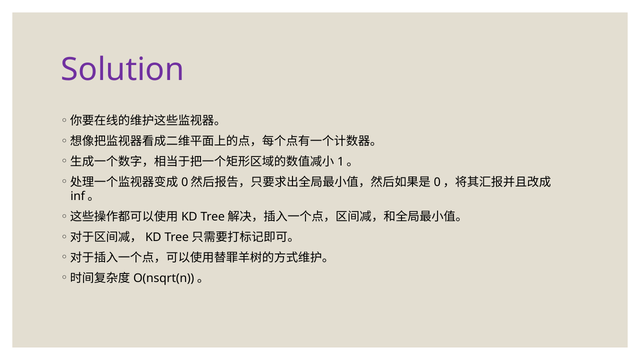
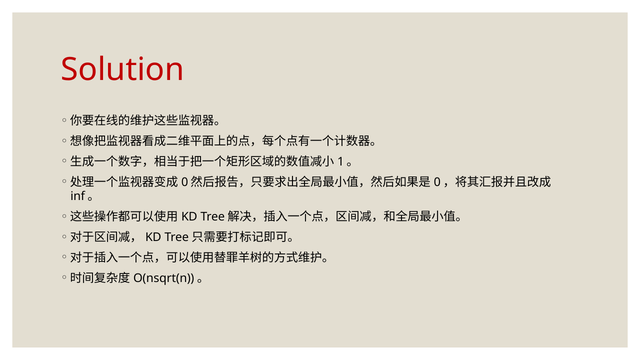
Solution colour: purple -> red
